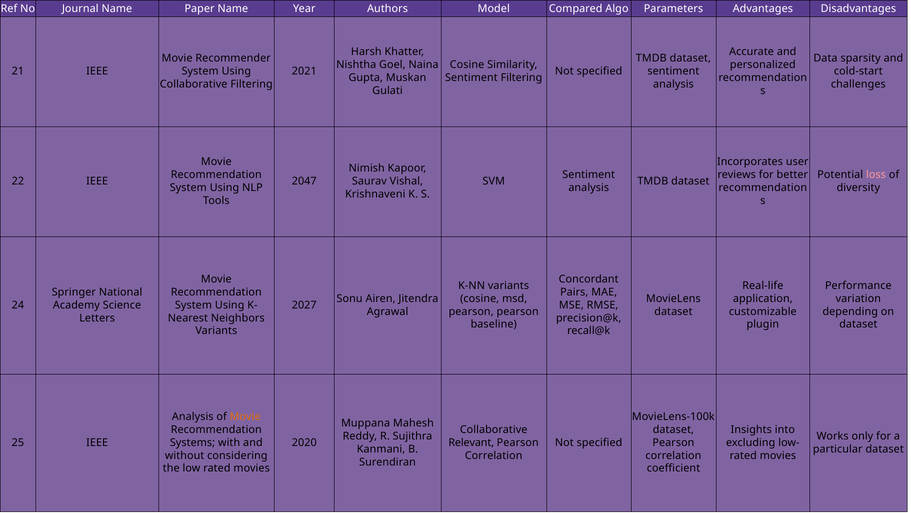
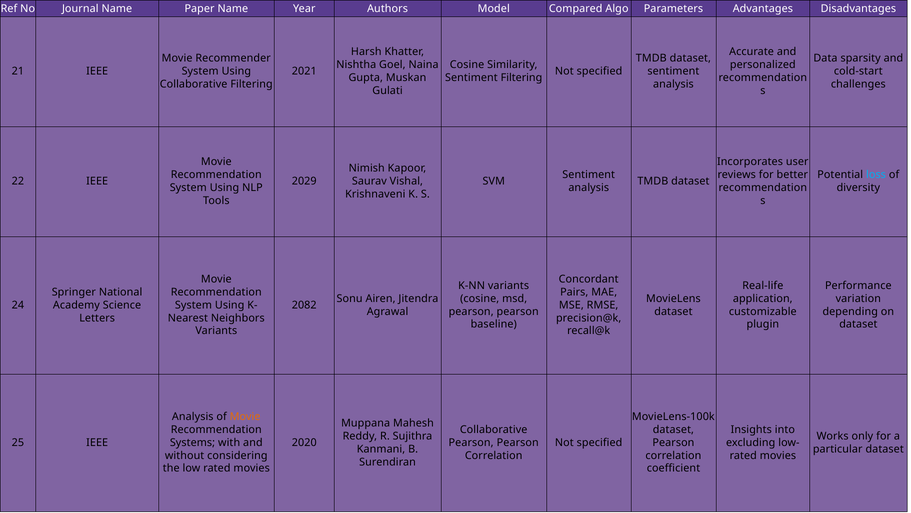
loss colour: pink -> light blue
2047: 2047 -> 2029
2027: 2027 -> 2082
Relevant at (471, 442): Relevant -> Pearson
